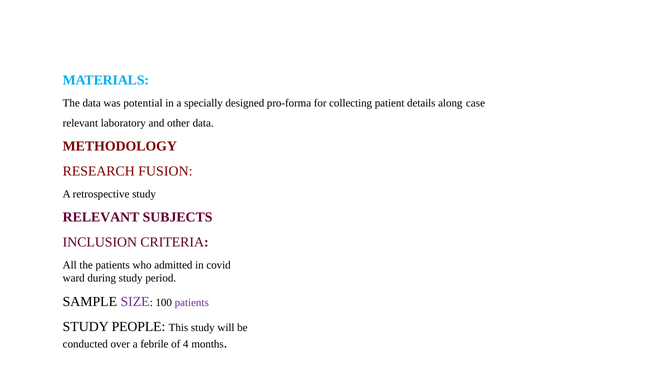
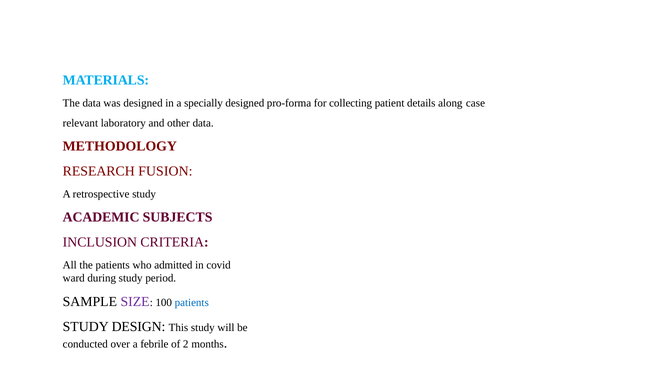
was potential: potential -> designed
RELEVANT at (101, 217): RELEVANT -> ACADEMIC
patients at (192, 302) colour: purple -> blue
PEOPLE: PEOPLE -> DESIGN
4: 4 -> 2
